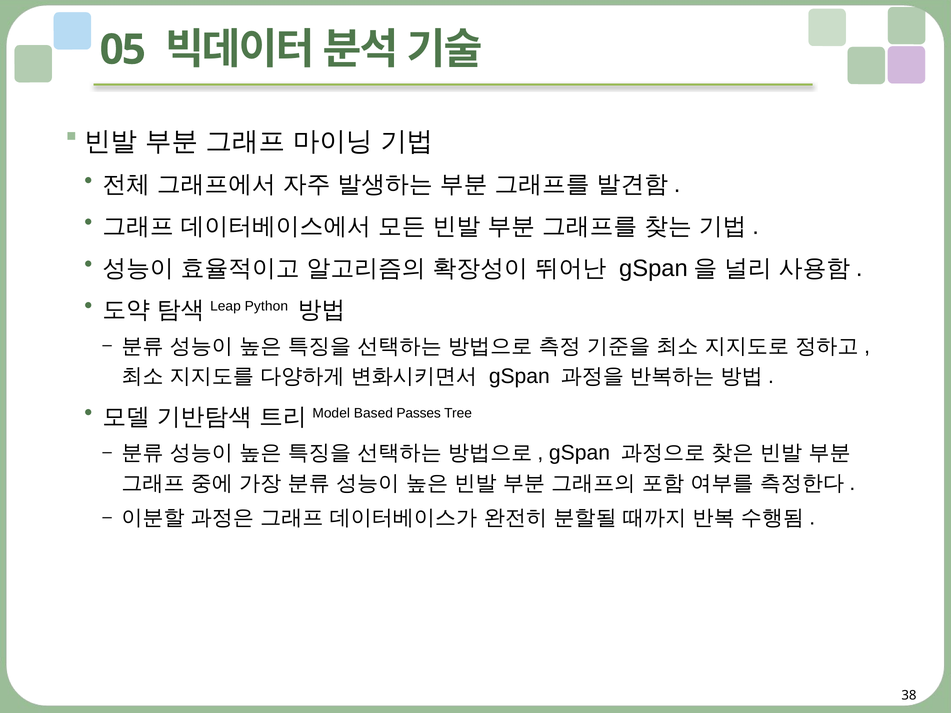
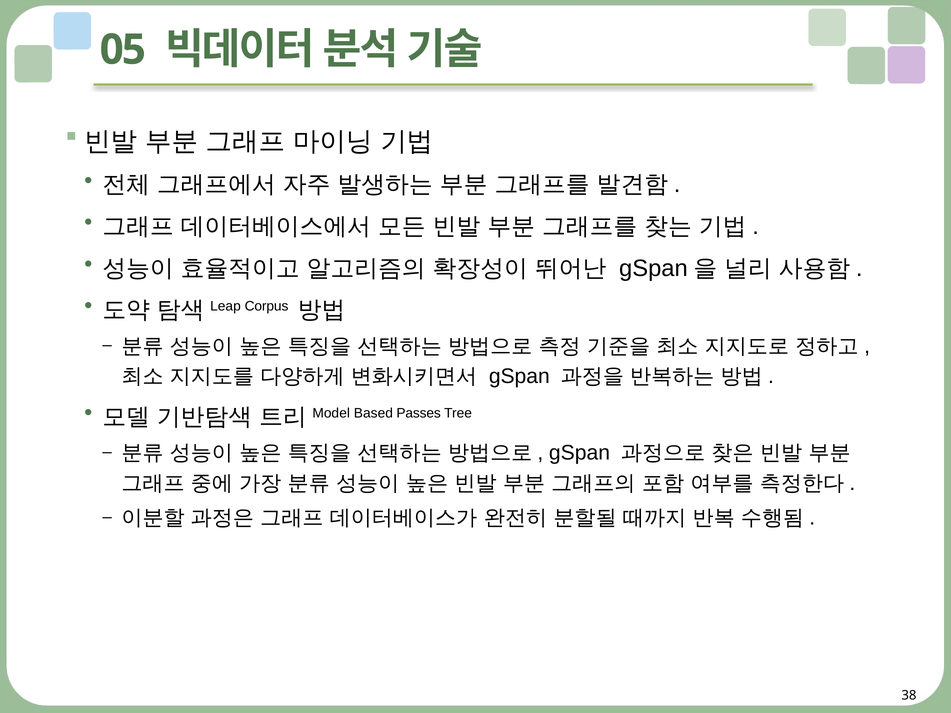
Python: Python -> Corpus
